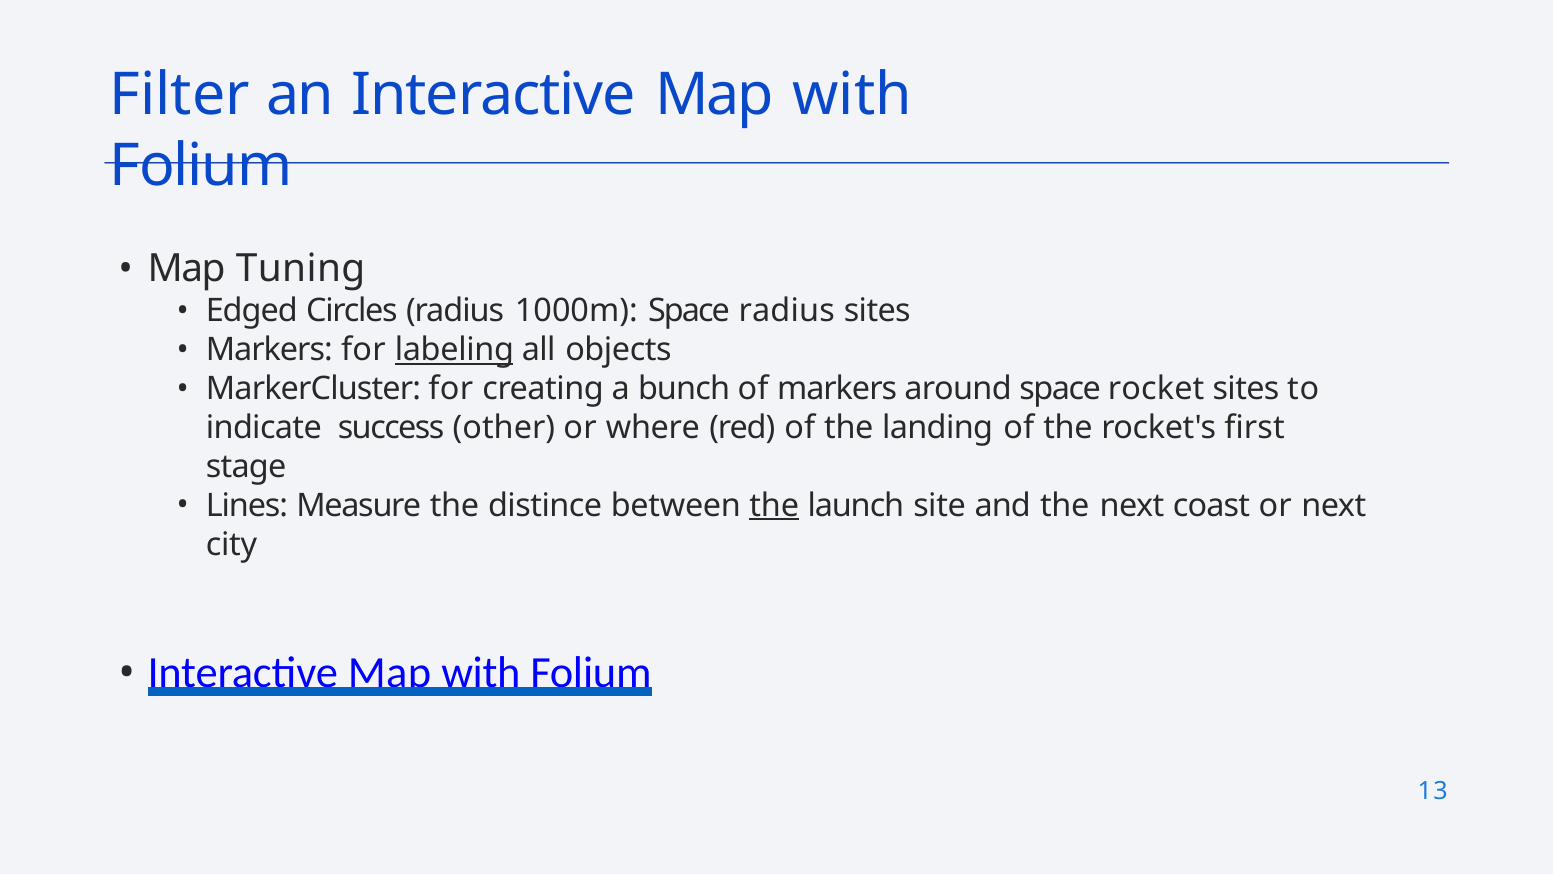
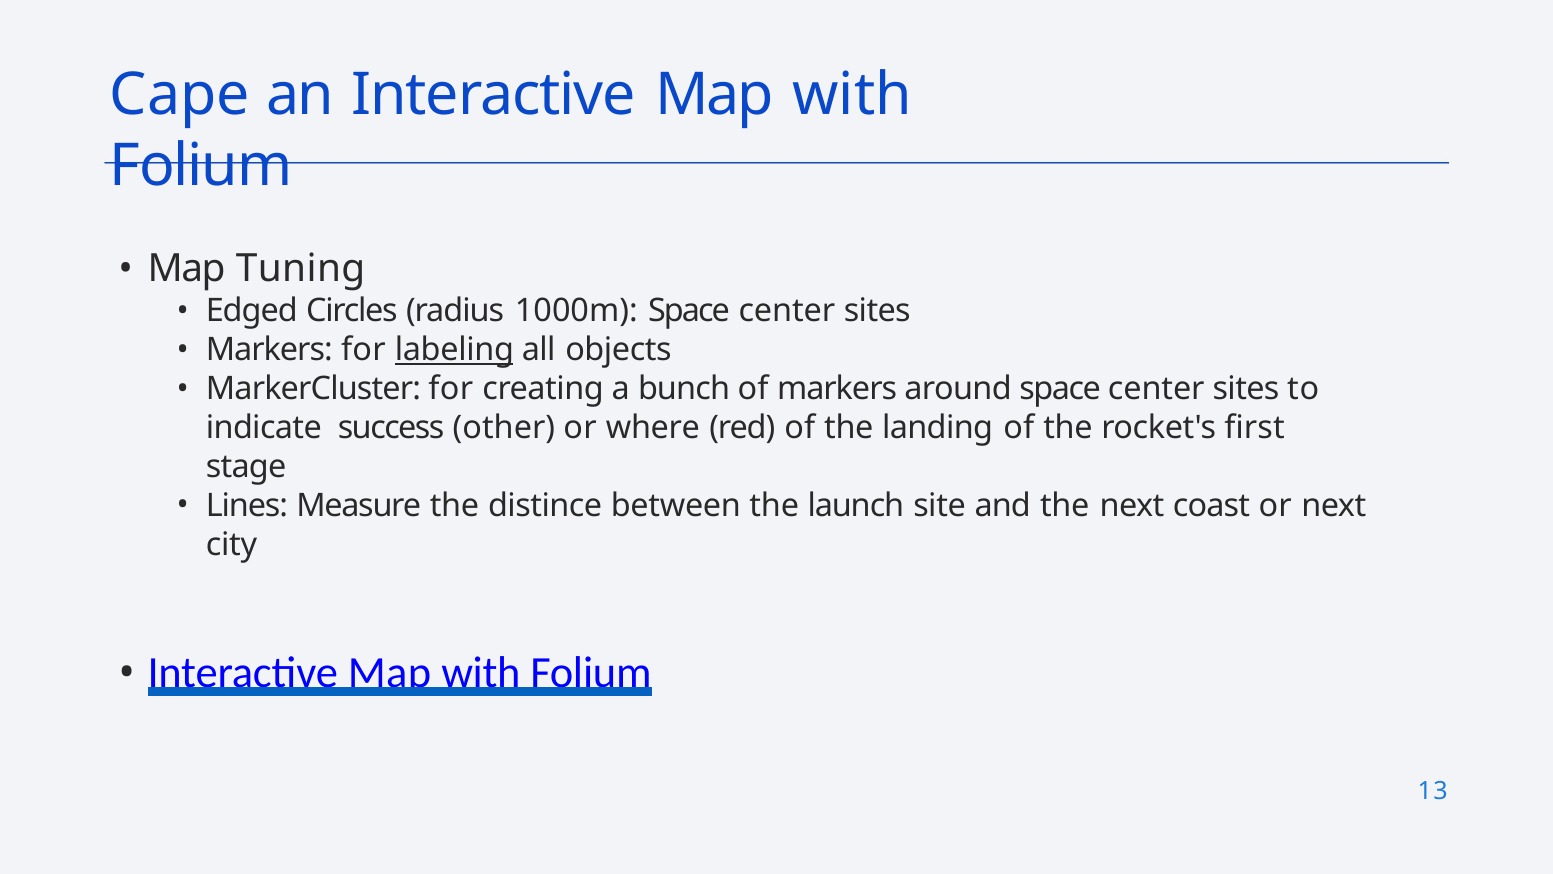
Filter: Filter -> Cape
1000m Space radius: radius -> center
around space rocket: rocket -> center
the at (774, 505) underline: present -> none
